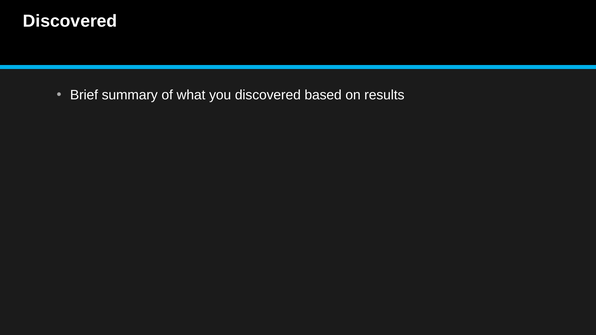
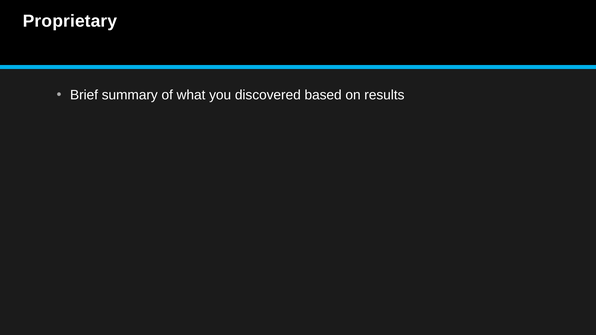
Discovered at (70, 21): Discovered -> Proprietary
